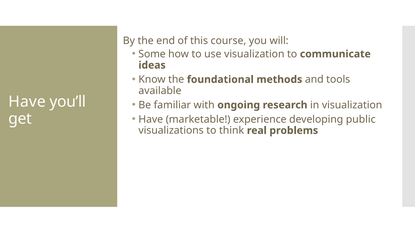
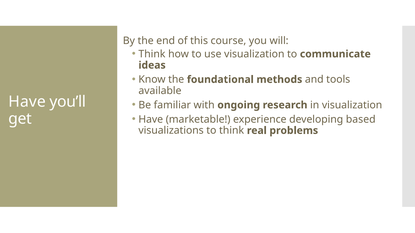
Some at (152, 54): Some -> Think
public: public -> based
